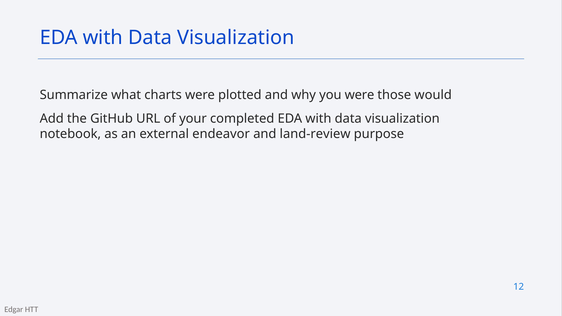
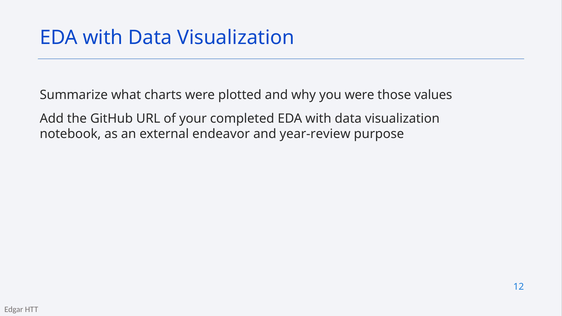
would: would -> values
land-review: land-review -> year-review
